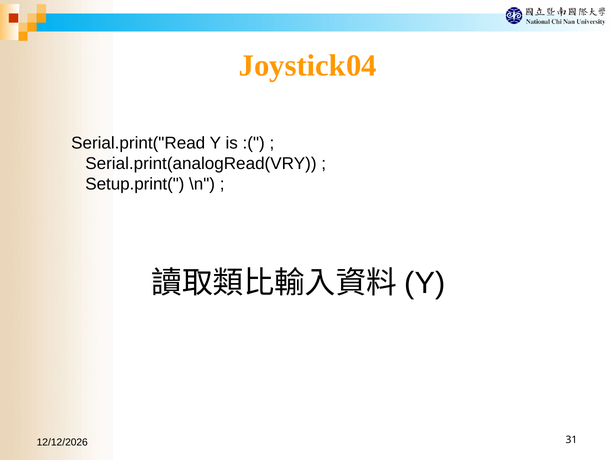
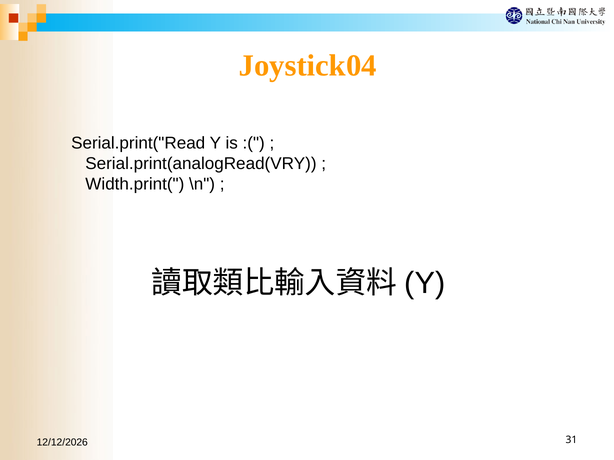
Setup.print(: Setup.print( -> Width.print(
